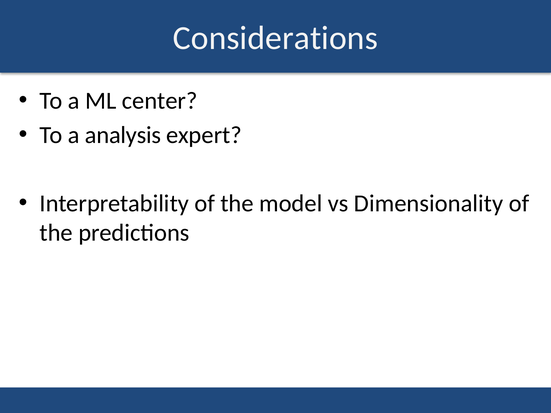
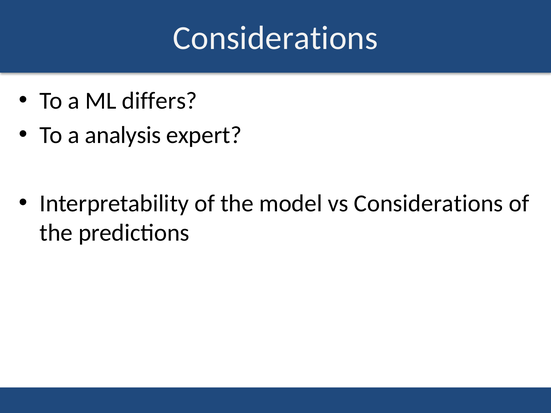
center: center -> differs
vs Dimensionality: Dimensionality -> Considerations
